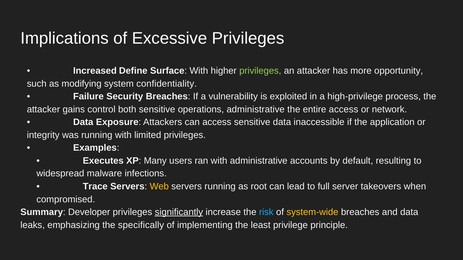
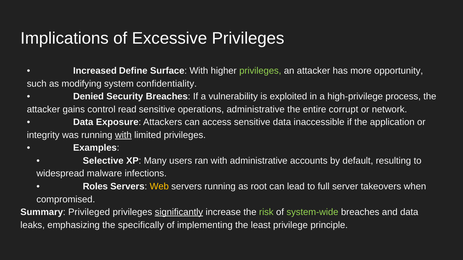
Failure: Failure -> Denied
both: both -> read
entire access: access -> corrupt
with at (123, 135) underline: none -> present
Executes: Executes -> Selective
Trace: Trace -> Roles
Developer: Developer -> Privileged
risk colour: light blue -> light green
system-wide colour: yellow -> light green
